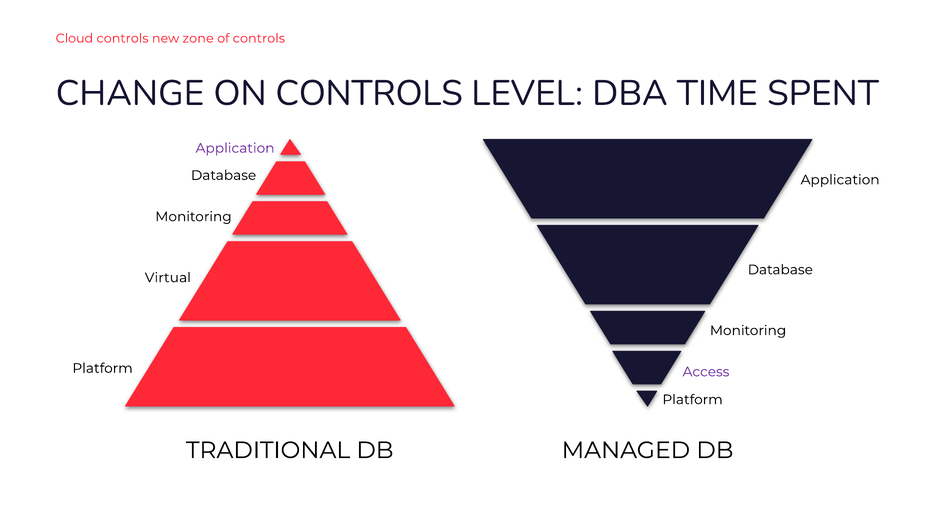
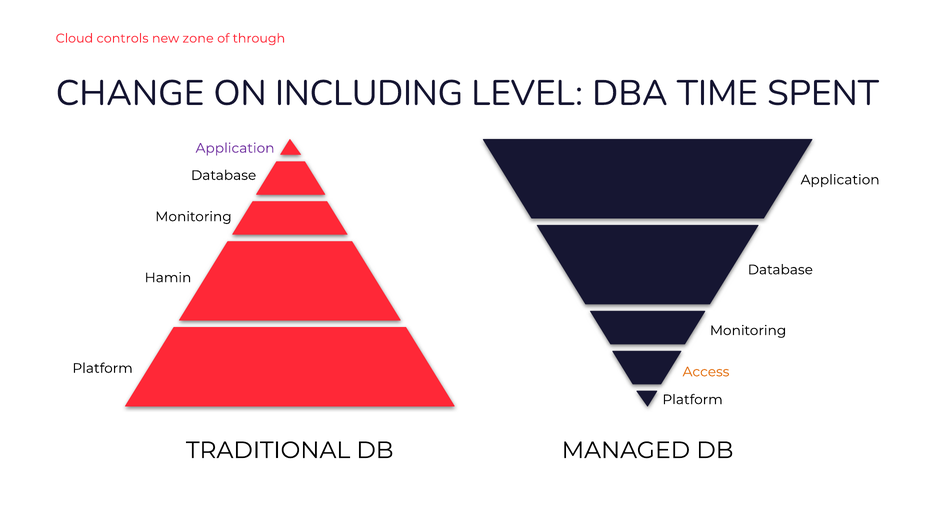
of controls: controls -> through
ON CONTROLS: CONTROLS -> INCLUDING
Virtual: Virtual -> Hamin
Access colour: purple -> orange
